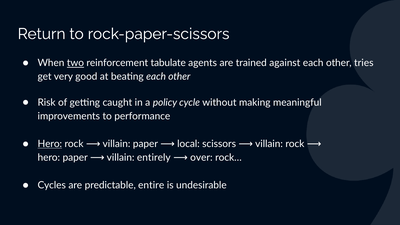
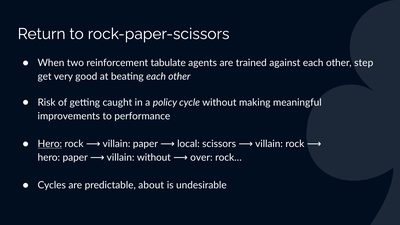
two underline: present -> none
tries: tries -> step
villain entirely: entirely -> without
entire: entire -> about
